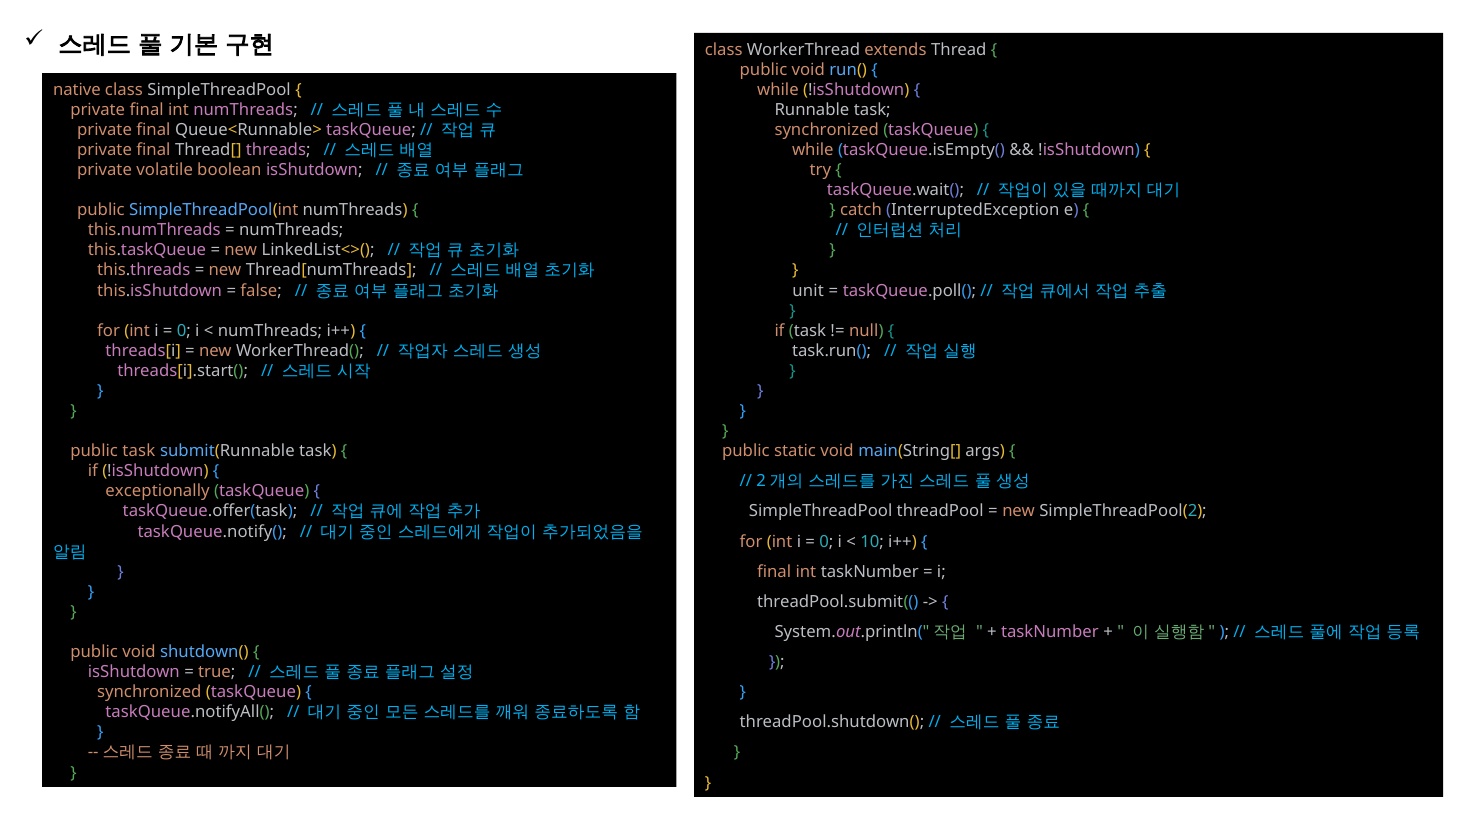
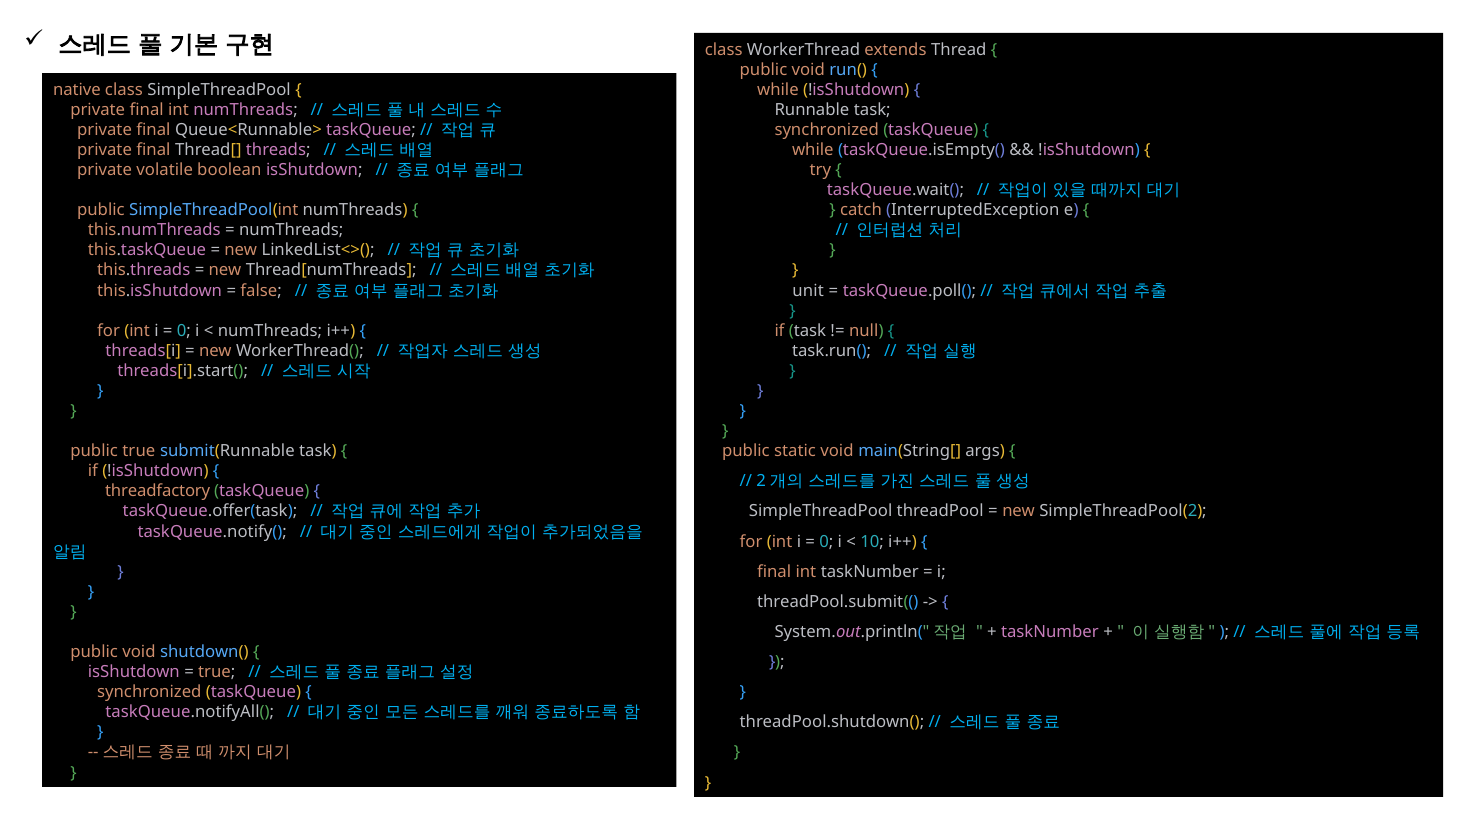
public task: task -> true
exceptionally: exceptionally -> threadfactory
